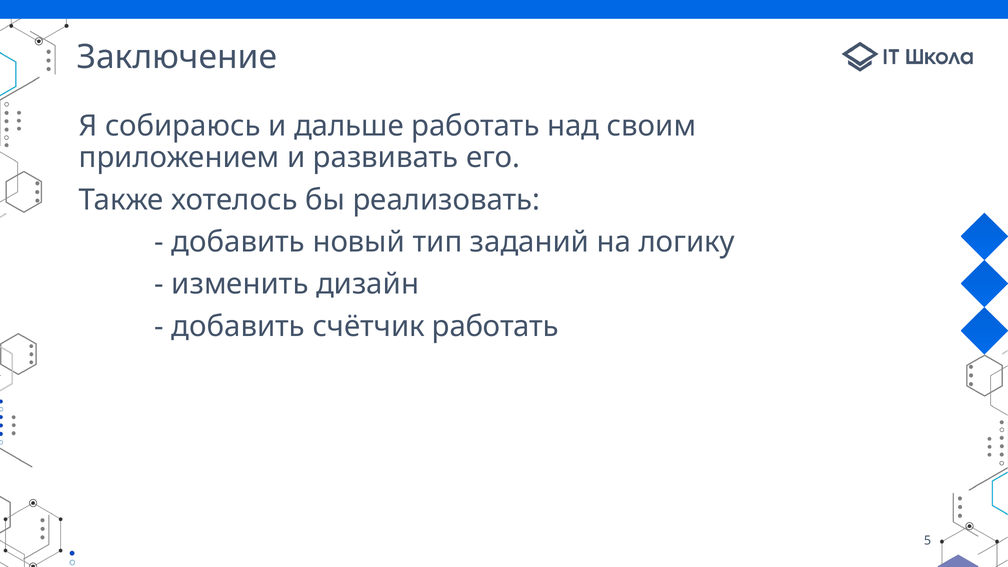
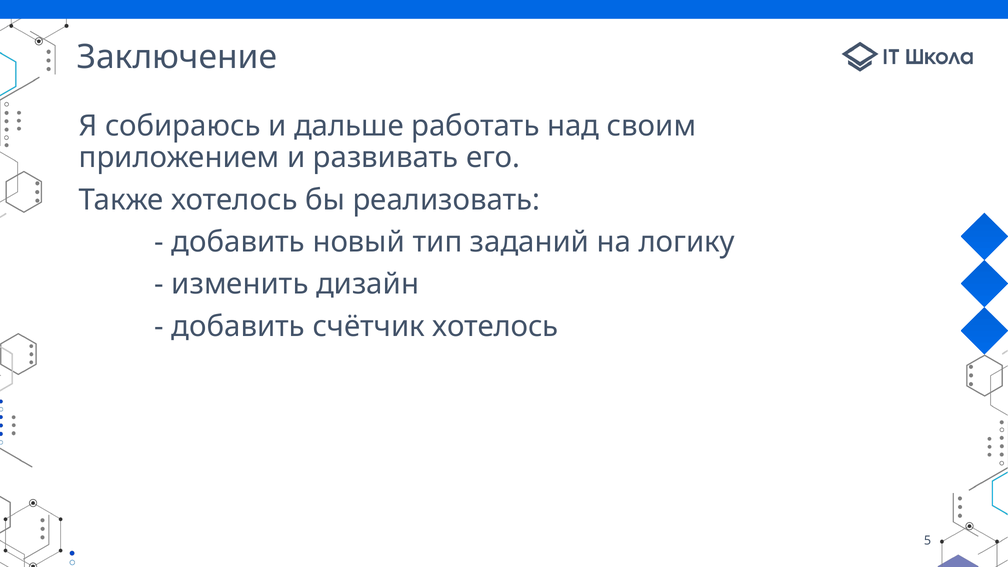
счётчик работать: работать -> хотелось
